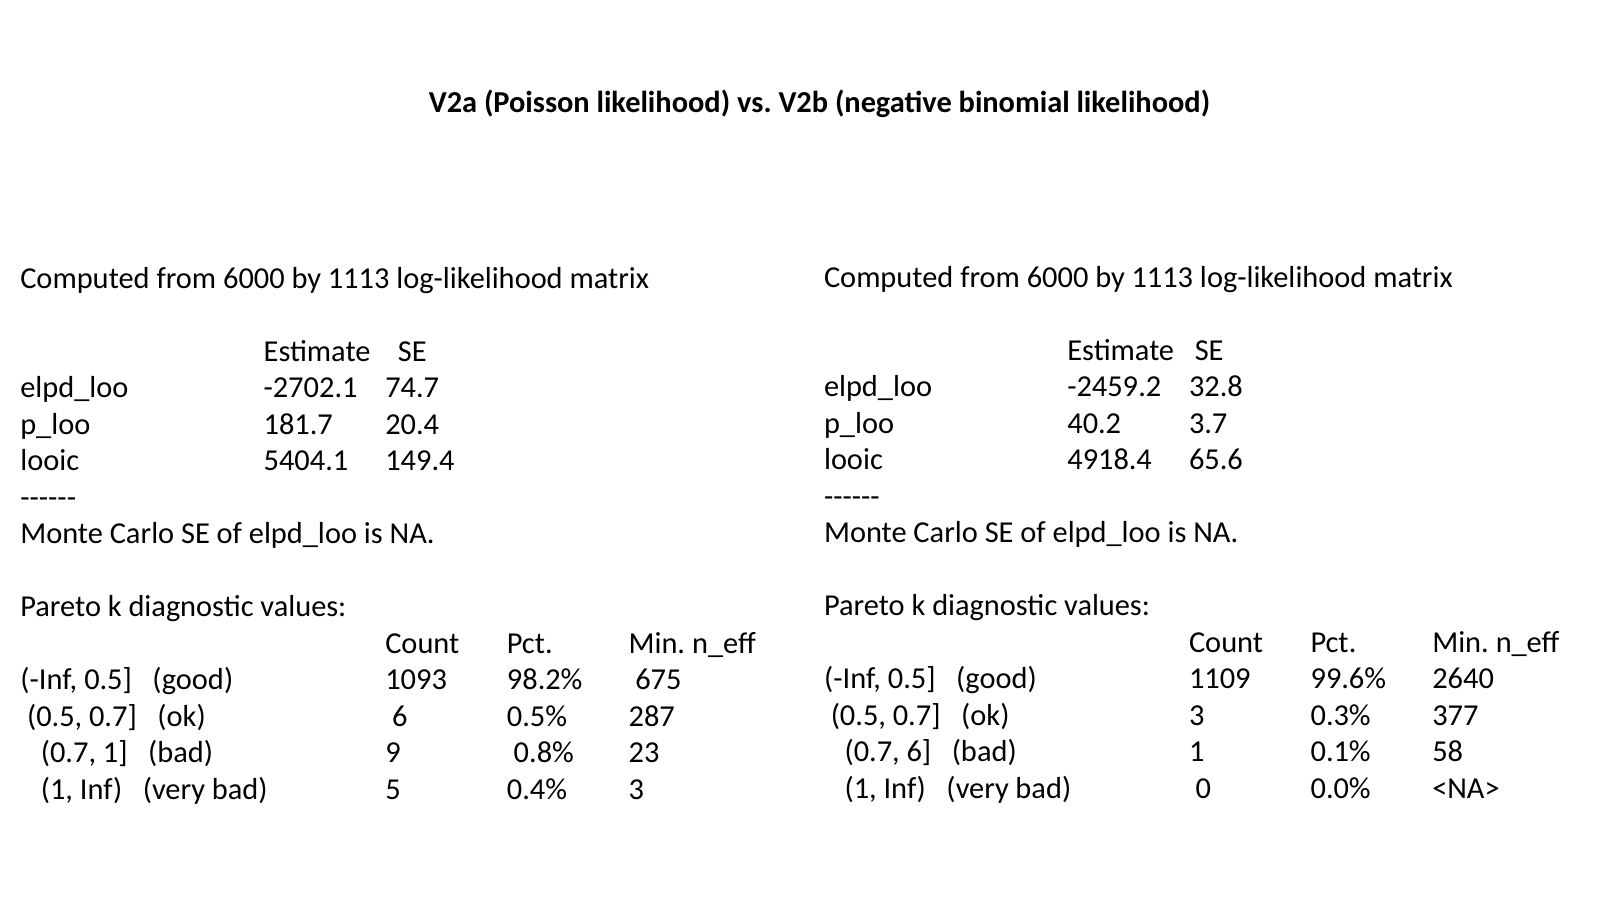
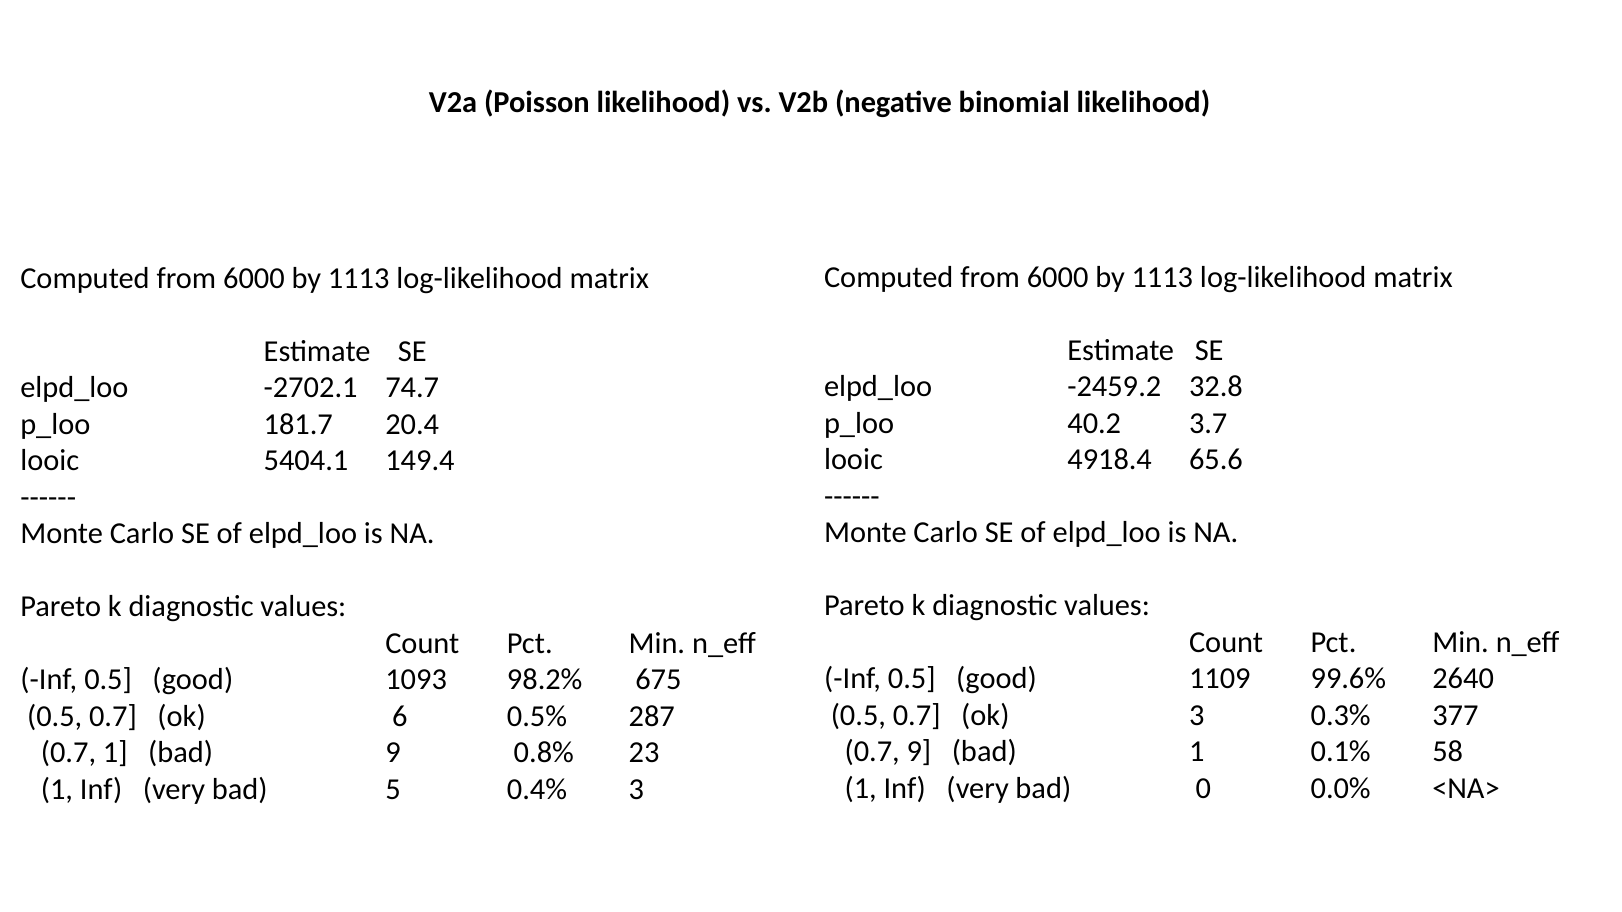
0.7 6: 6 -> 9
